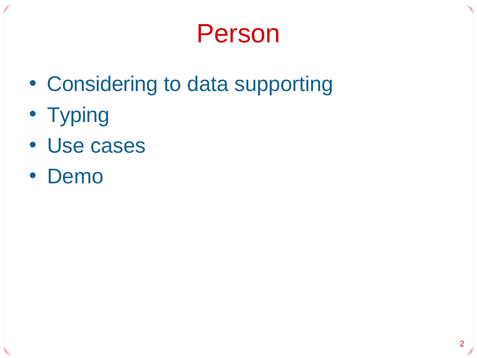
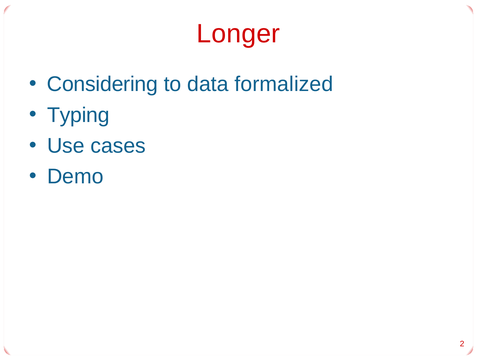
Person: Person -> Longer
supporting: supporting -> formalized
